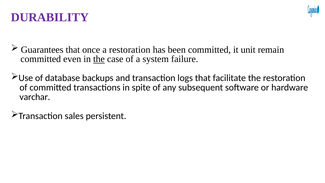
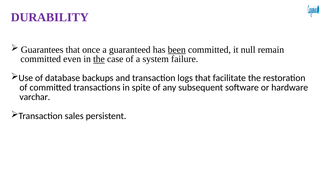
a restoration: restoration -> guaranteed
been underline: none -> present
unit: unit -> null
